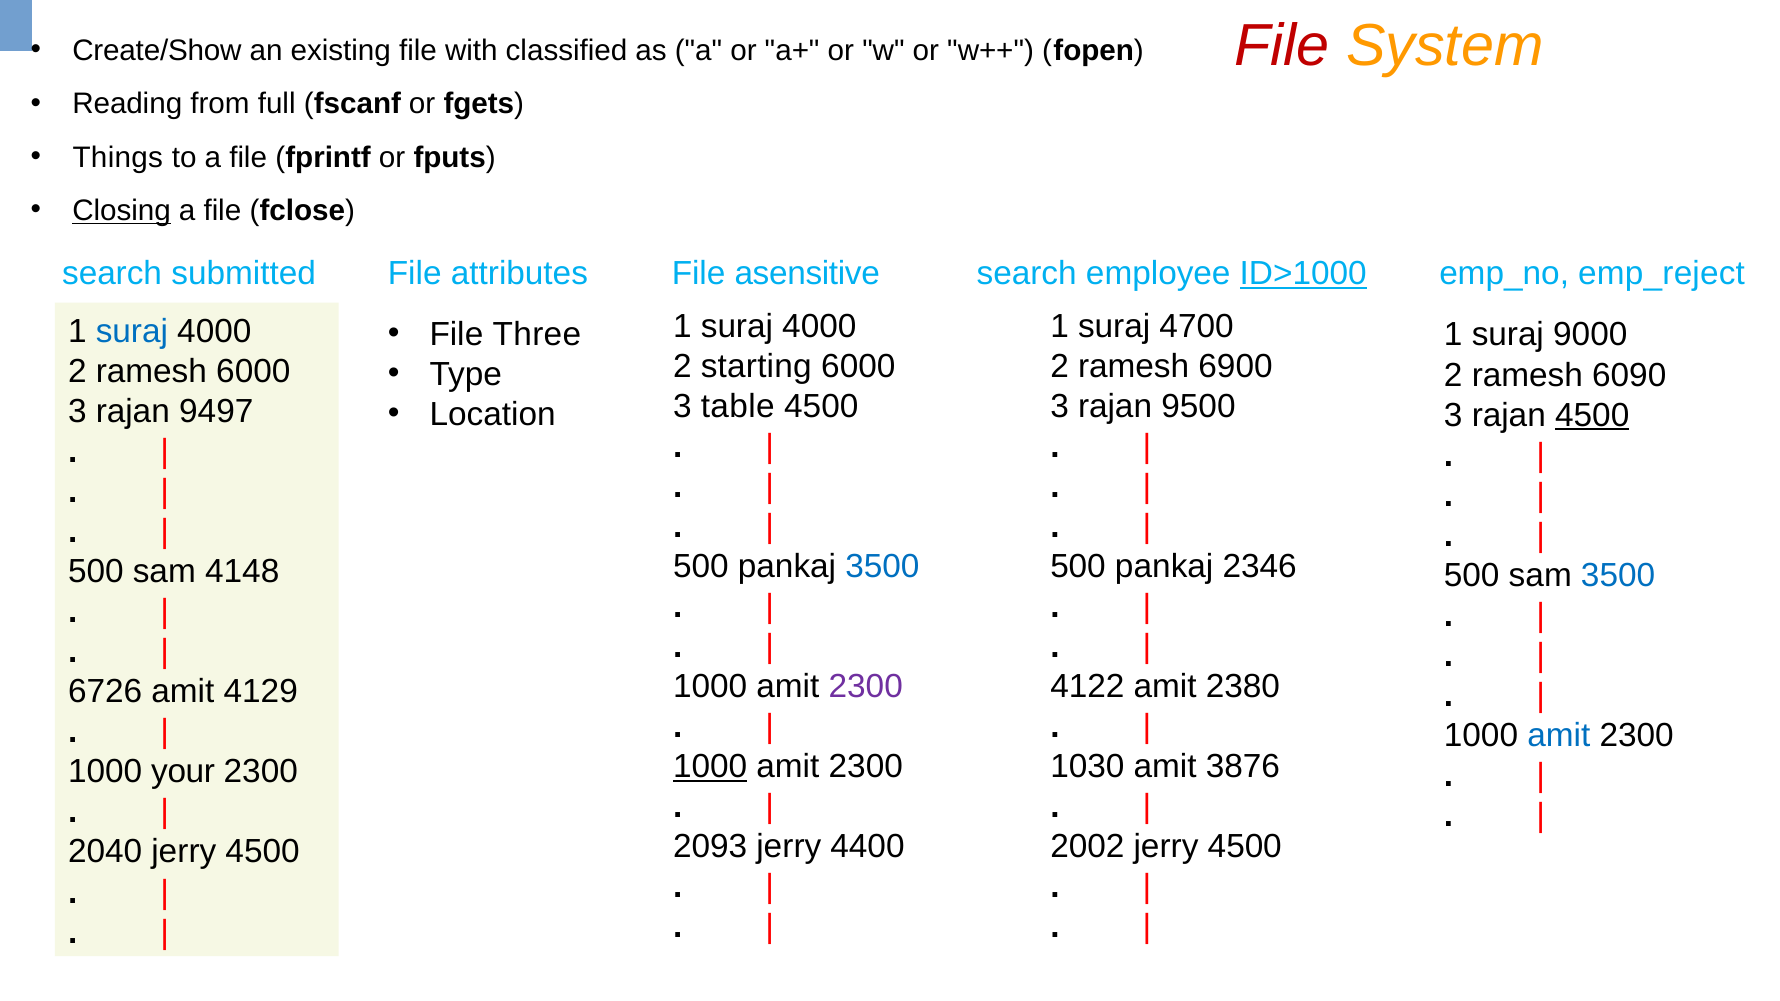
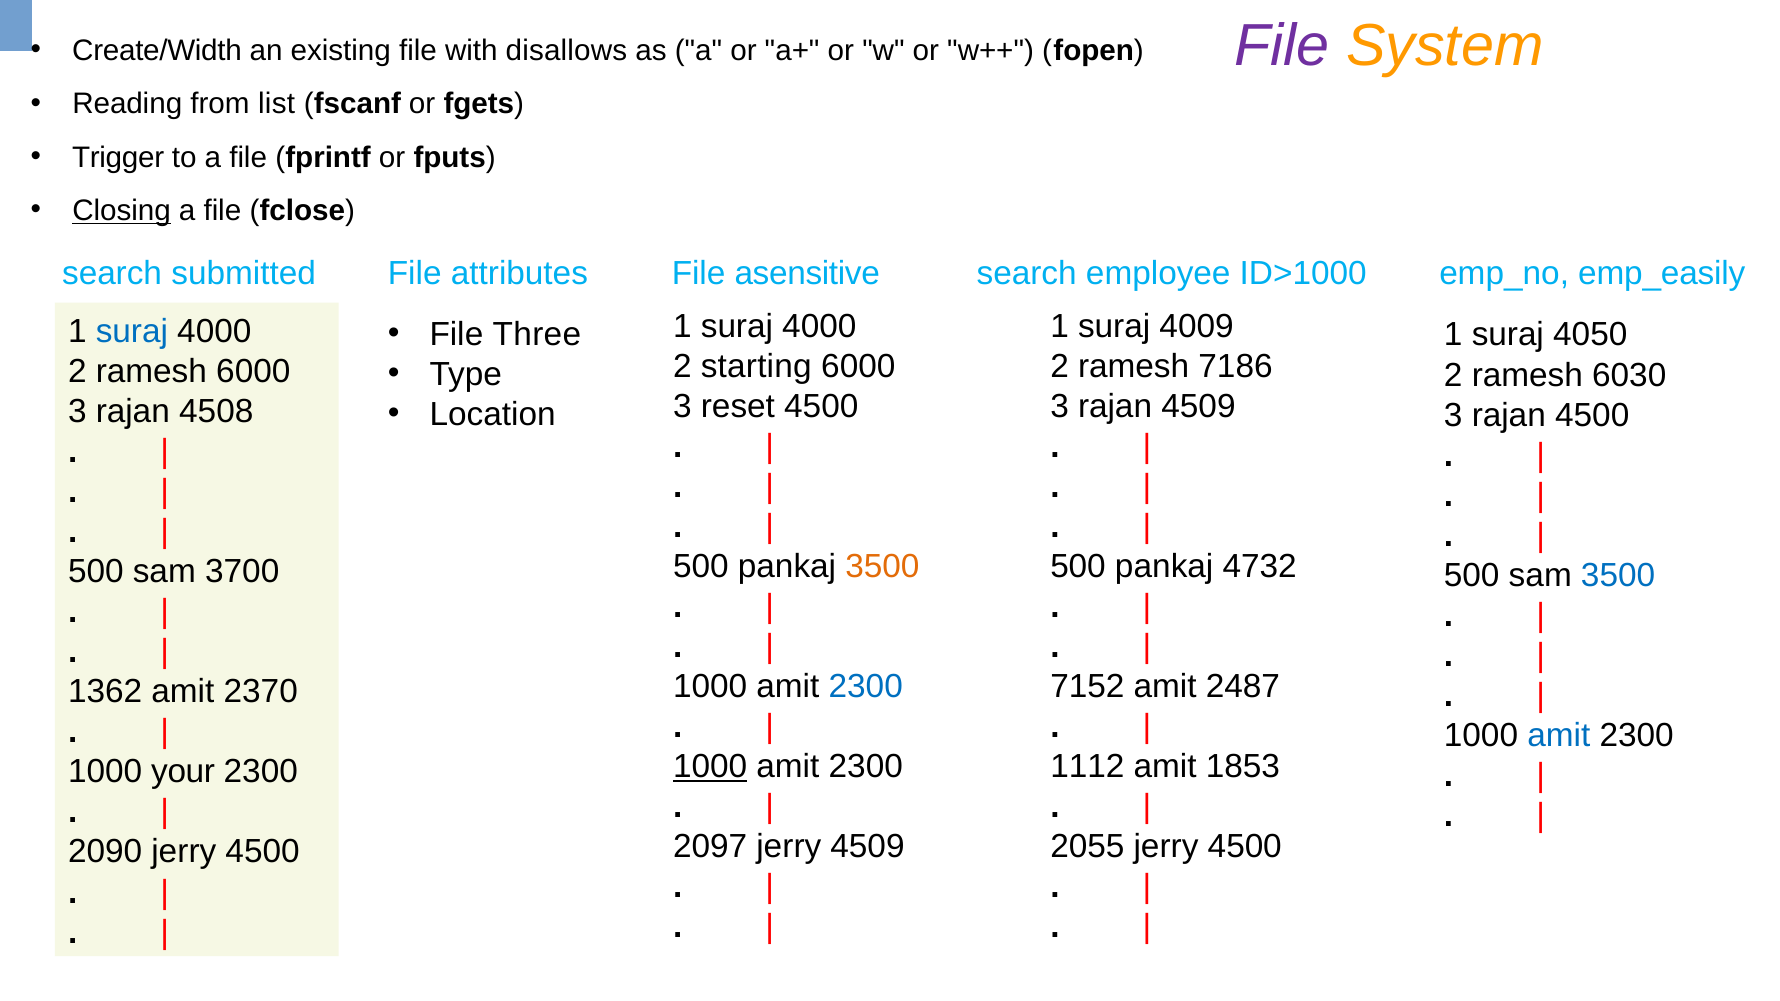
File at (1282, 46) colour: red -> purple
Create/Show: Create/Show -> Create/Width
classified: classified -> disallows
full: full -> list
Things: Things -> Trigger
ID>1000 underline: present -> none
emp_reject: emp_reject -> emp_easily
4700: 4700 -> 4009
9000: 9000 -> 4050
6900: 6900 -> 7186
6090: 6090 -> 6030
table: table -> reset
rajan 9500: 9500 -> 4509
9497: 9497 -> 4508
4500 at (1592, 415) underline: present -> none
3500 at (882, 566) colour: blue -> orange
2346: 2346 -> 4732
4148: 4148 -> 3700
2300 at (866, 687) colour: purple -> blue
4122: 4122 -> 7152
2380: 2380 -> 2487
6726: 6726 -> 1362
4129: 4129 -> 2370
1030: 1030 -> 1112
3876: 3876 -> 1853
2093: 2093 -> 2097
jerry 4400: 4400 -> 4509
2002: 2002 -> 2055
2040: 2040 -> 2090
